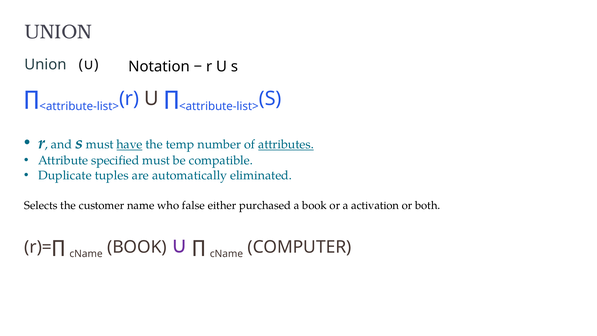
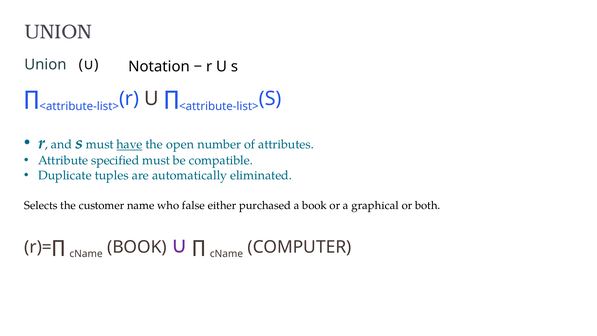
temp: temp -> open
attributes underline: present -> none
activation: activation -> graphical
